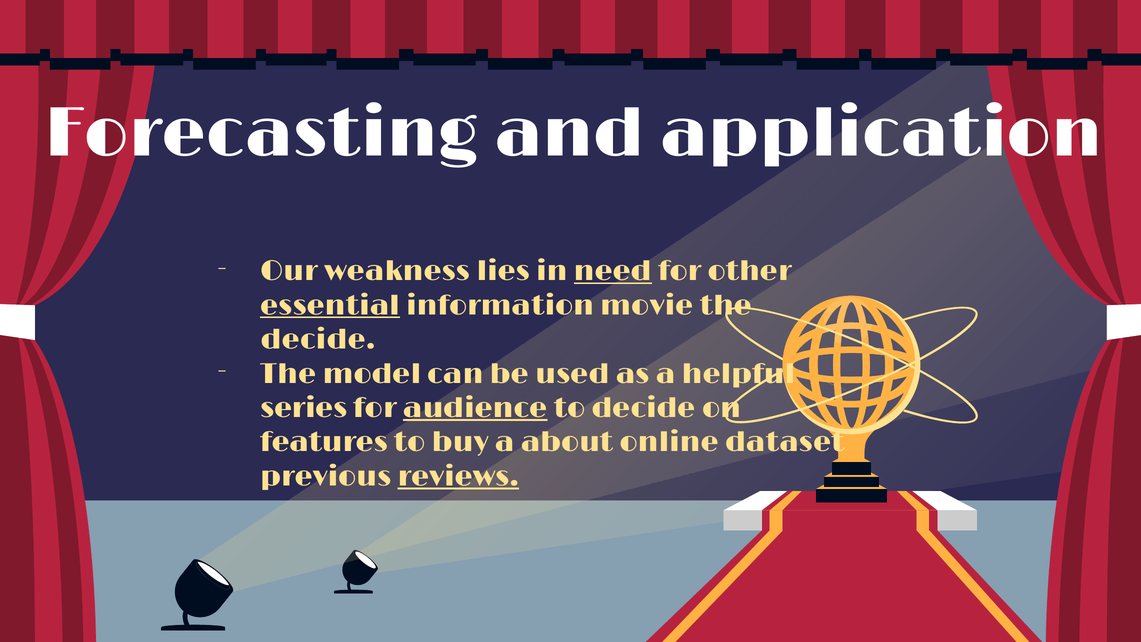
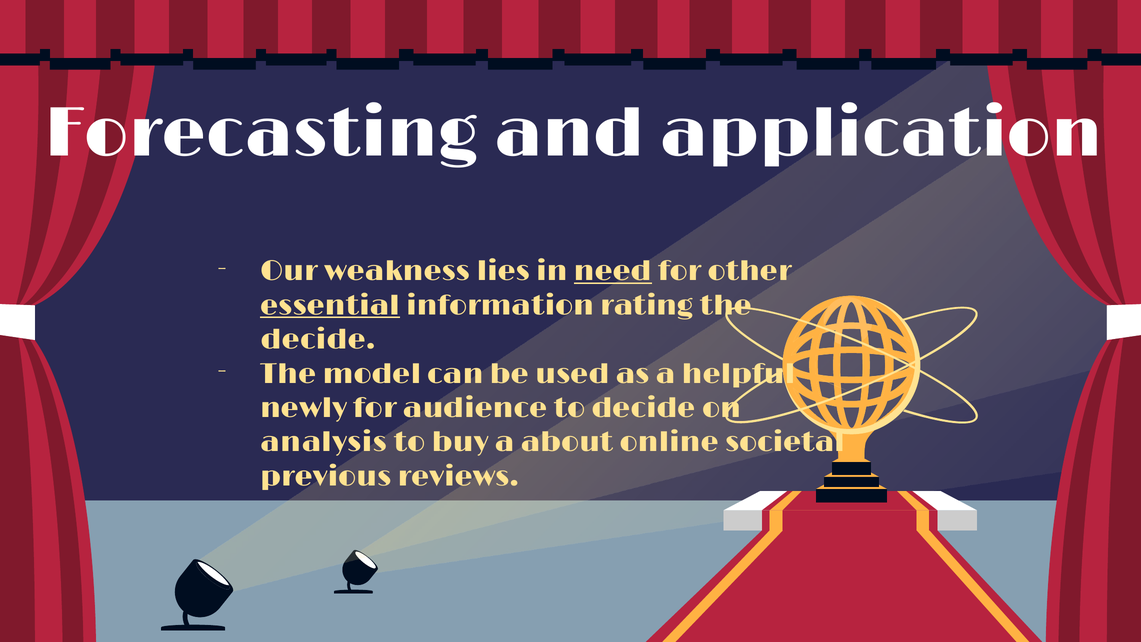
movie: movie -> rating
series: series -> newly
audience underline: present -> none
features: features -> analysis
dataset: dataset -> societal
reviews underline: present -> none
